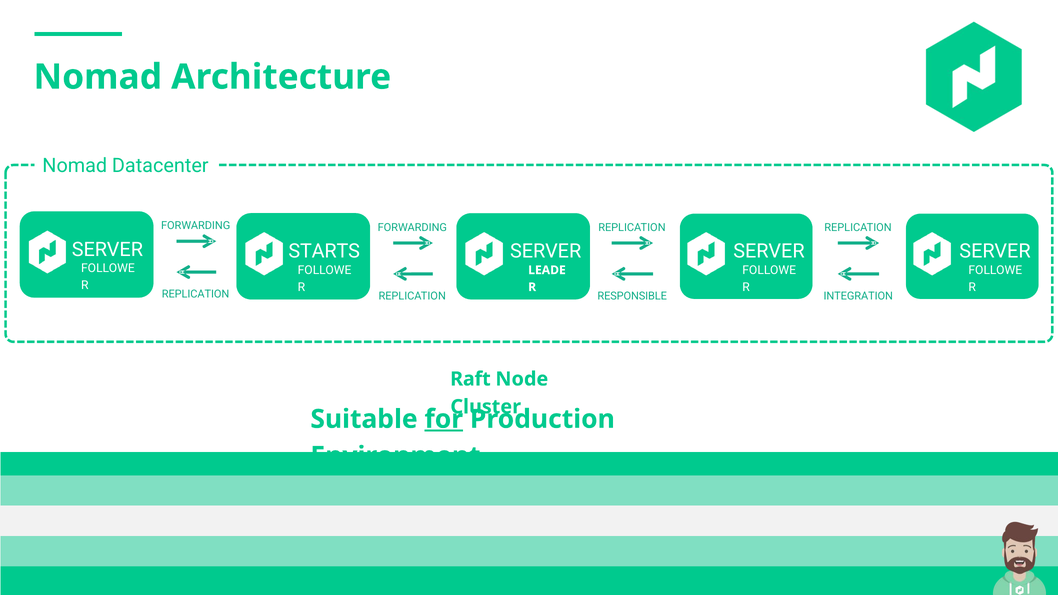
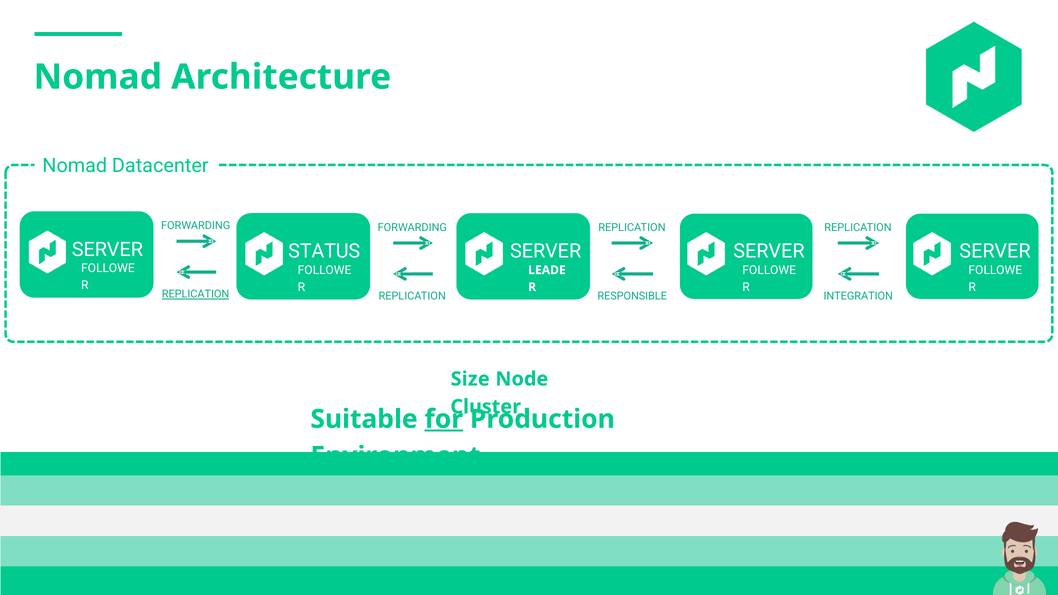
STARTS: STARTS -> STATUS
REPLICATION at (196, 294) underline: none -> present
Raft: Raft -> Size
